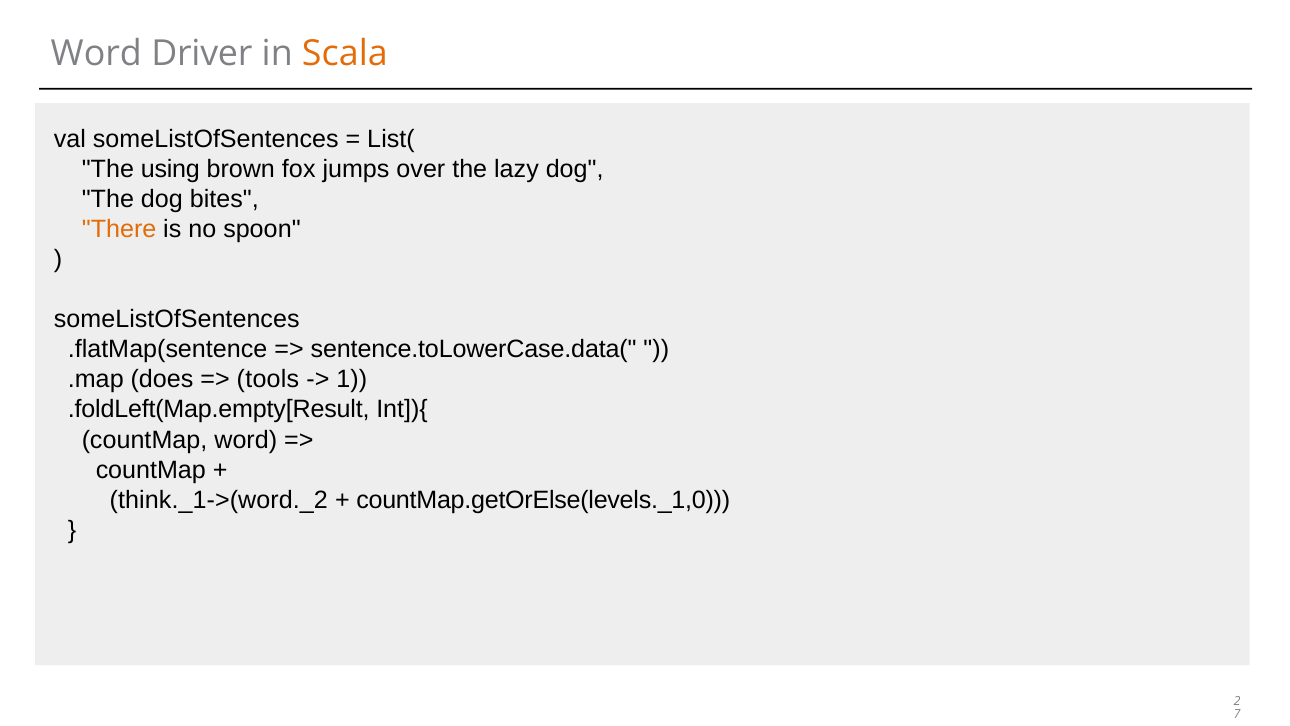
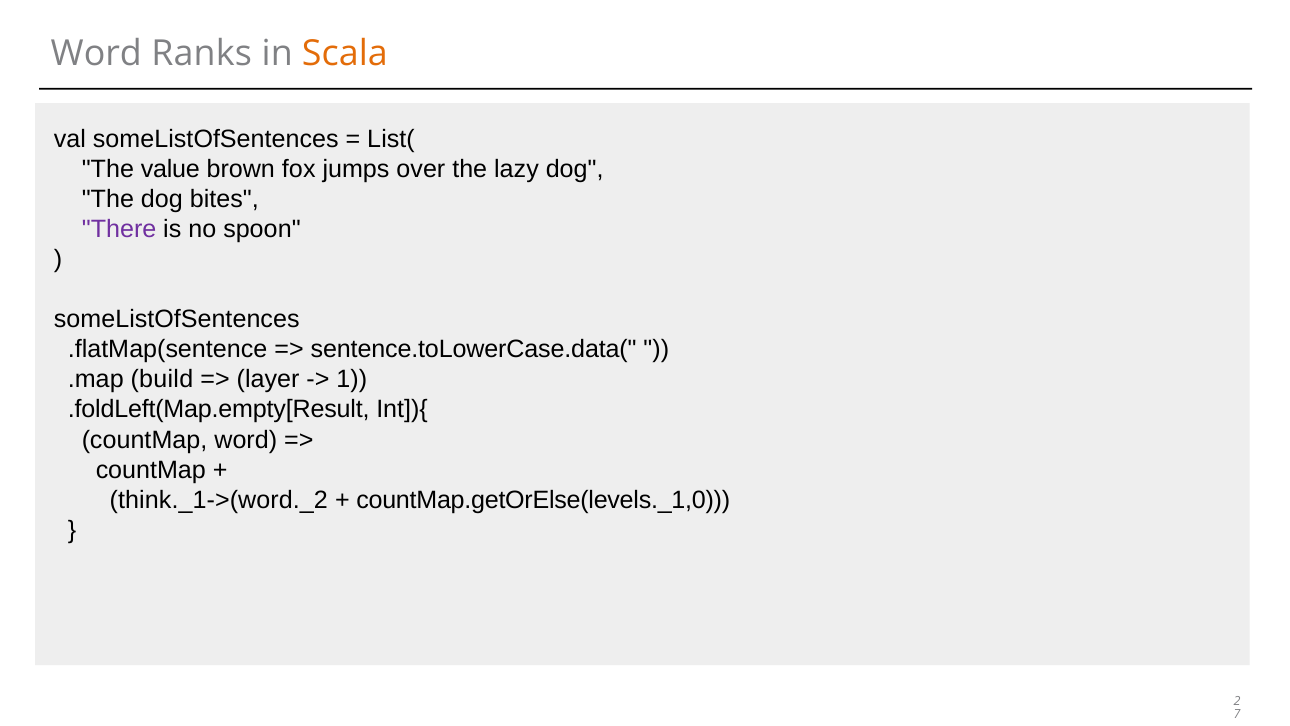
Driver: Driver -> Ranks
using: using -> value
There colour: orange -> purple
does: does -> build
tools: tools -> layer
